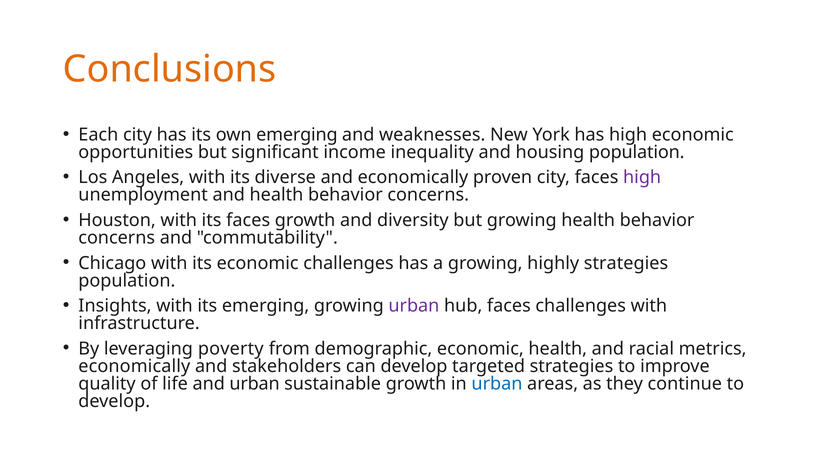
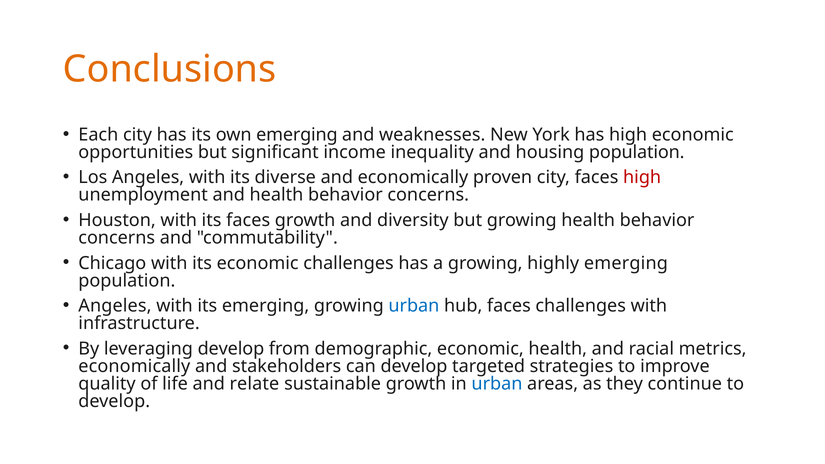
high at (642, 177) colour: purple -> red
highly strategies: strategies -> emerging
Insights at (115, 306): Insights -> Angeles
urban at (414, 306) colour: purple -> blue
leveraging poverty: poverty -> develop
and urban: urban -> relate
